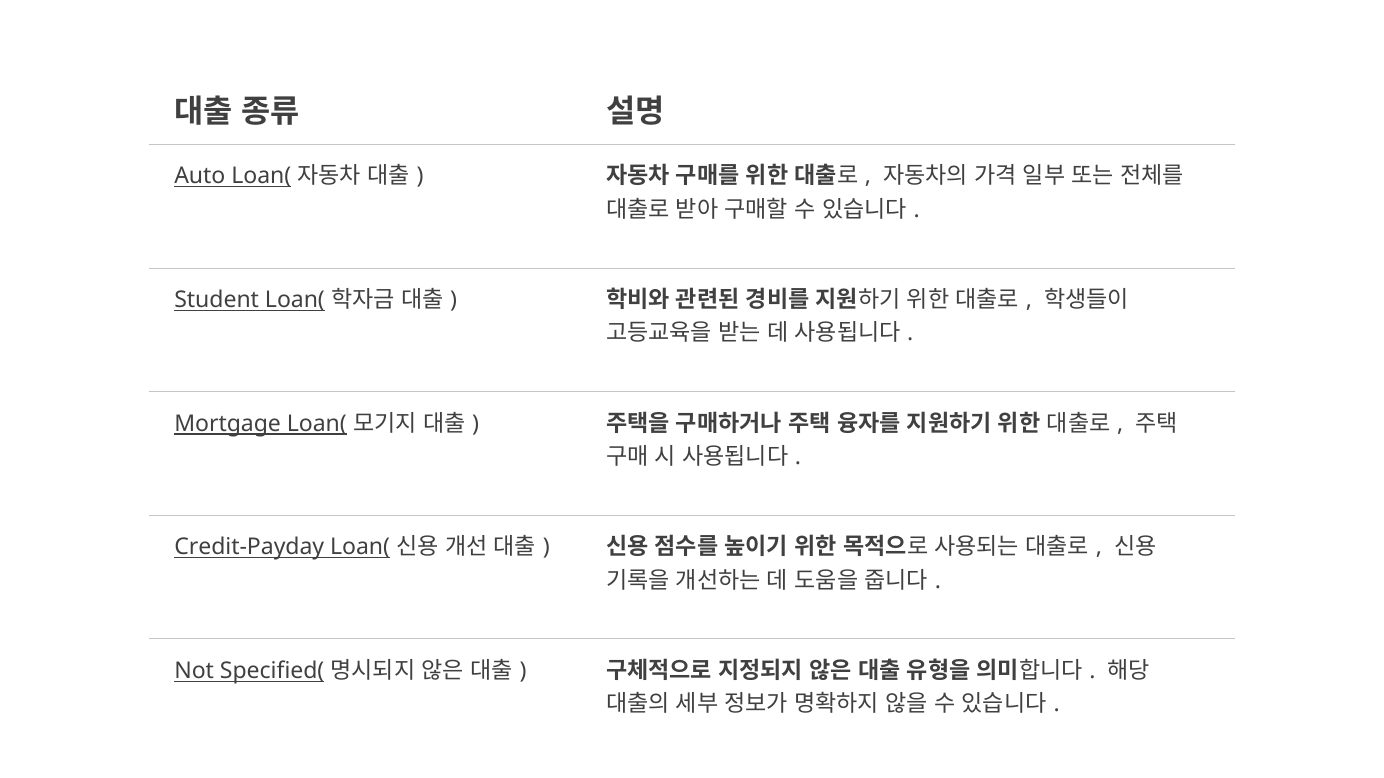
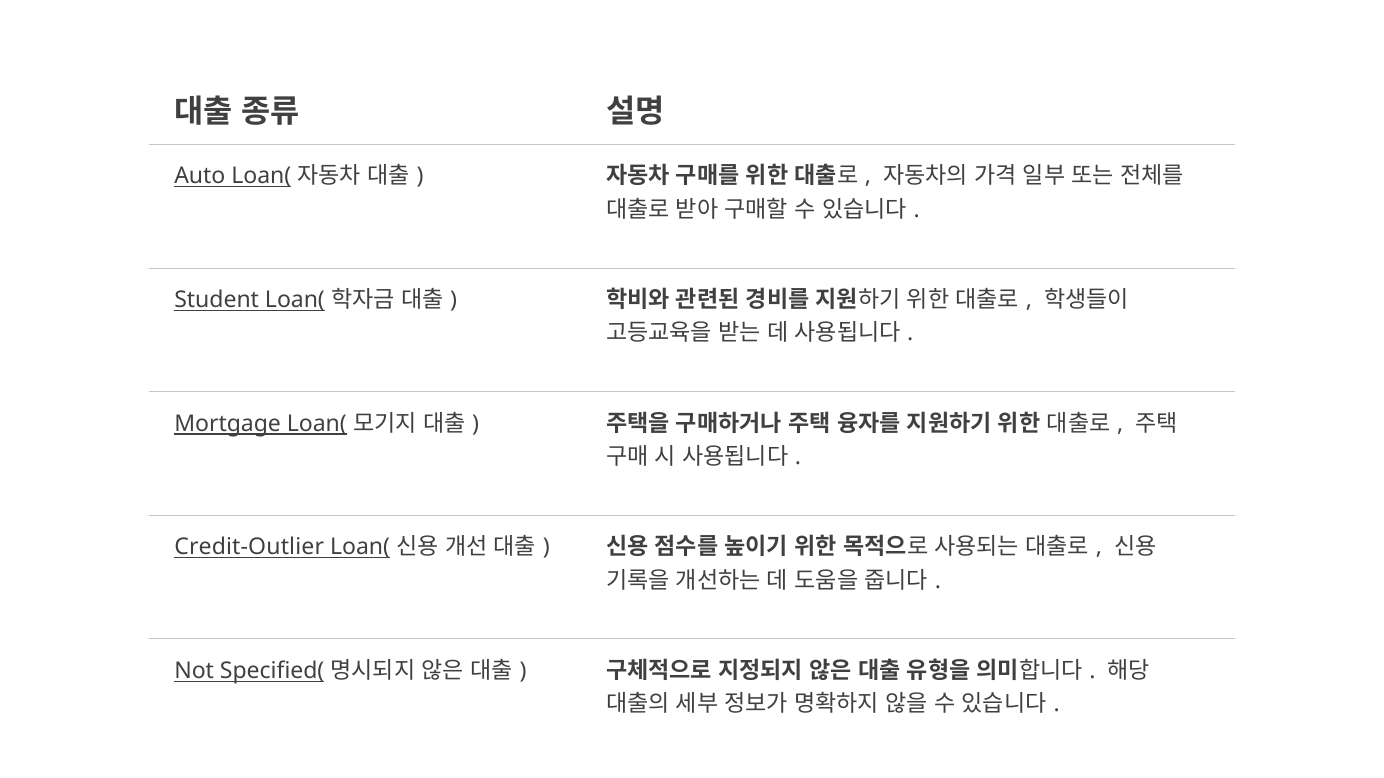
Credit-Payday: Credit-Payday -> Credit-Outlier
